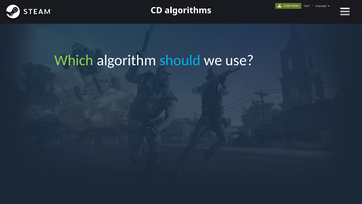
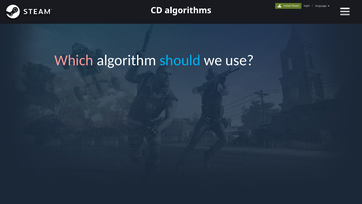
Which colour: light green -> pink
